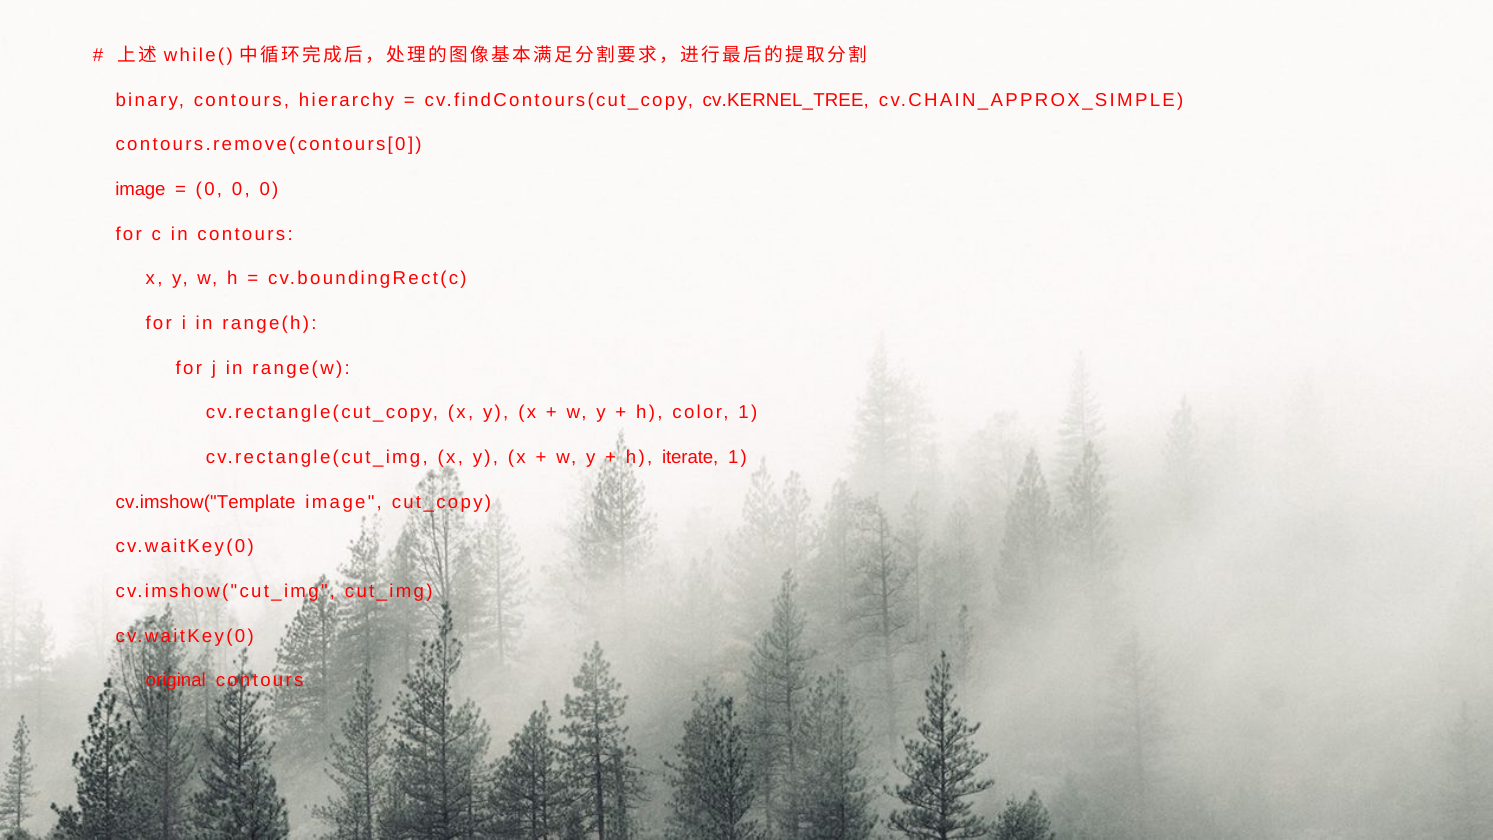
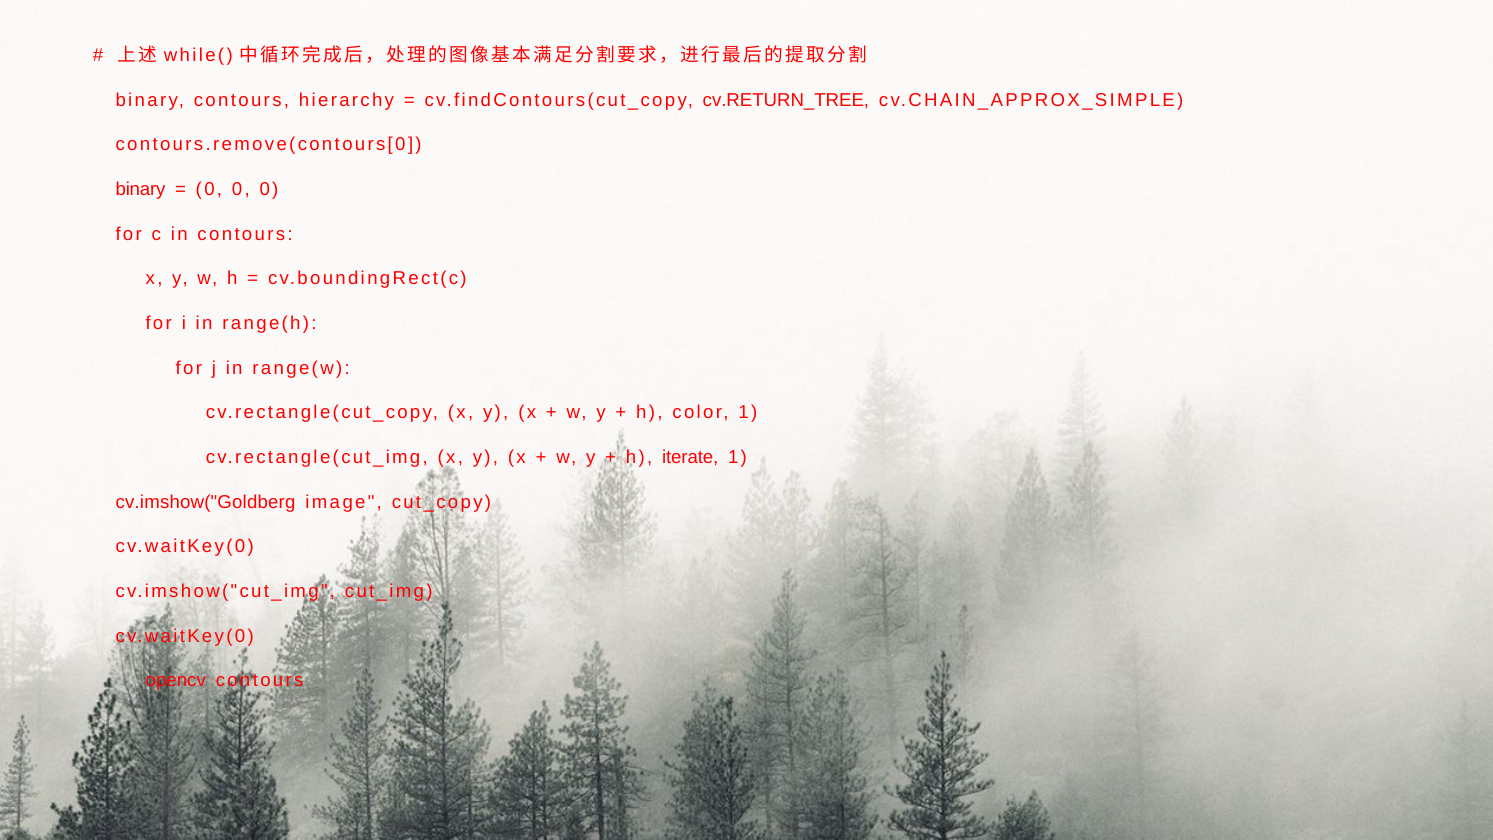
cv.KERNEL_TREE: cv.KERNEL_TREE -> cv.RETURN_TREE
image at (140, 189): image -> binary
cv.imshow("Template: cv.imshow("Template -> cv.imshow("Goldberg
original: original -> opencv
